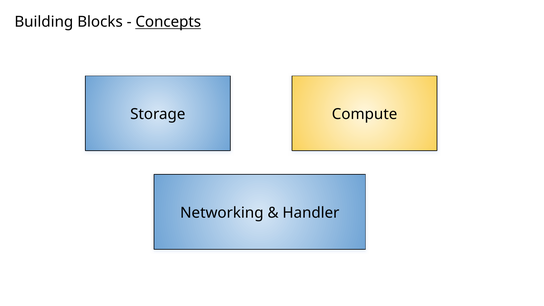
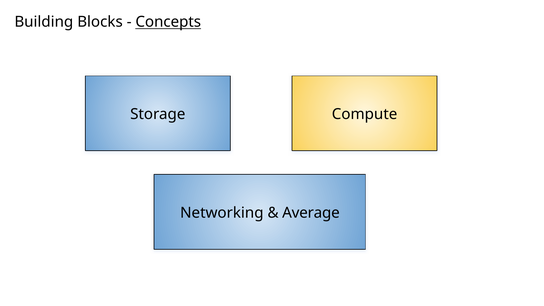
Handler: Handler -> Average
